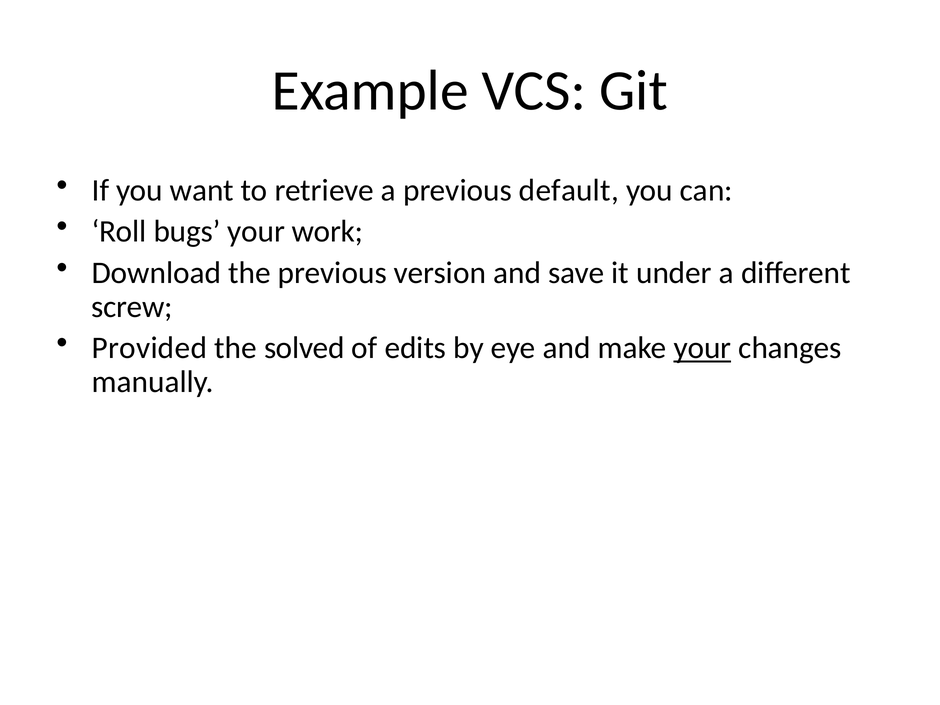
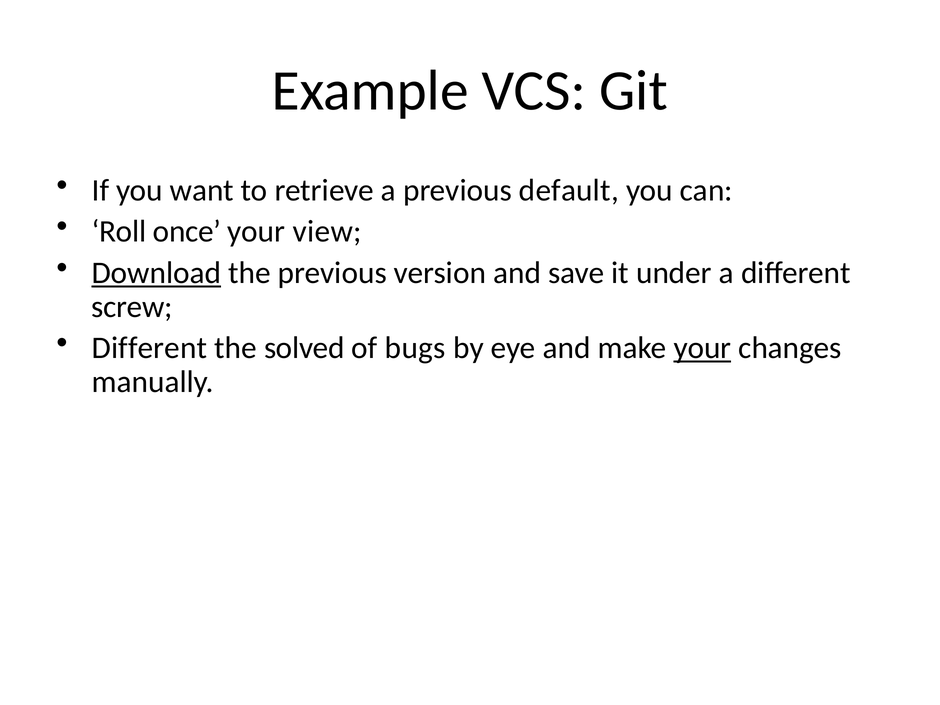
bugs: bugs -> once
work: work -> view
Download underline: none -> present
Provided at (149, 348): Provided -> Different
edits: edits -> bugs
